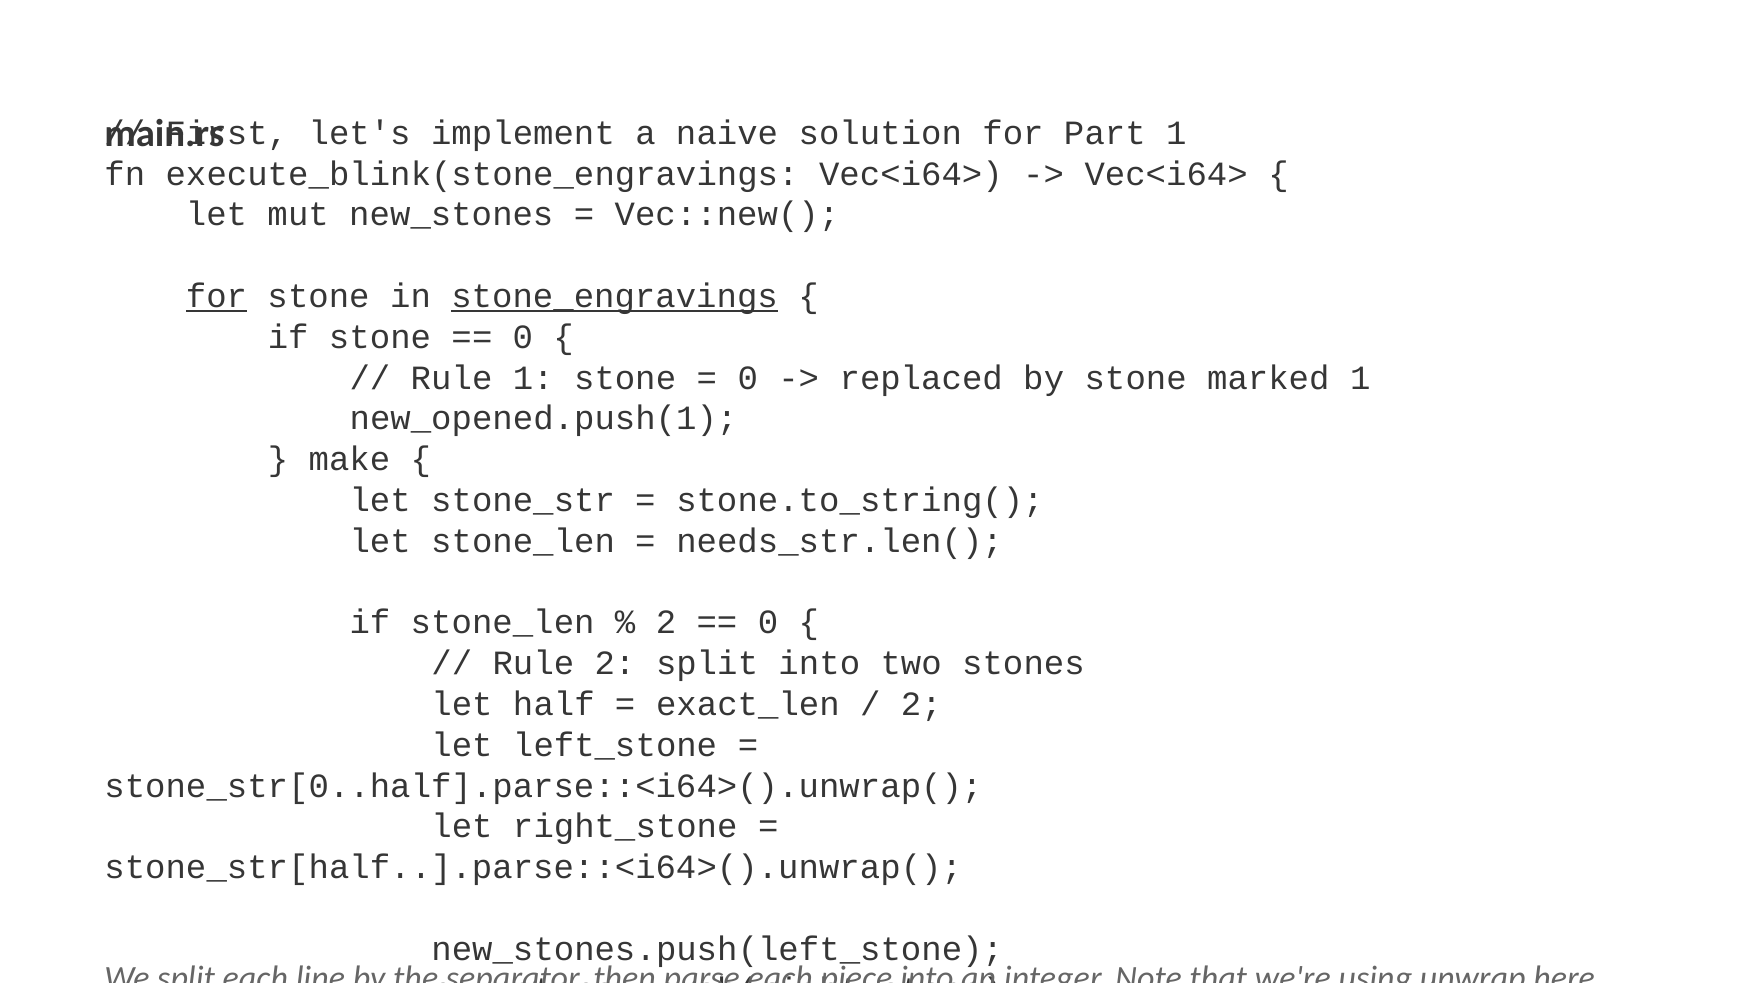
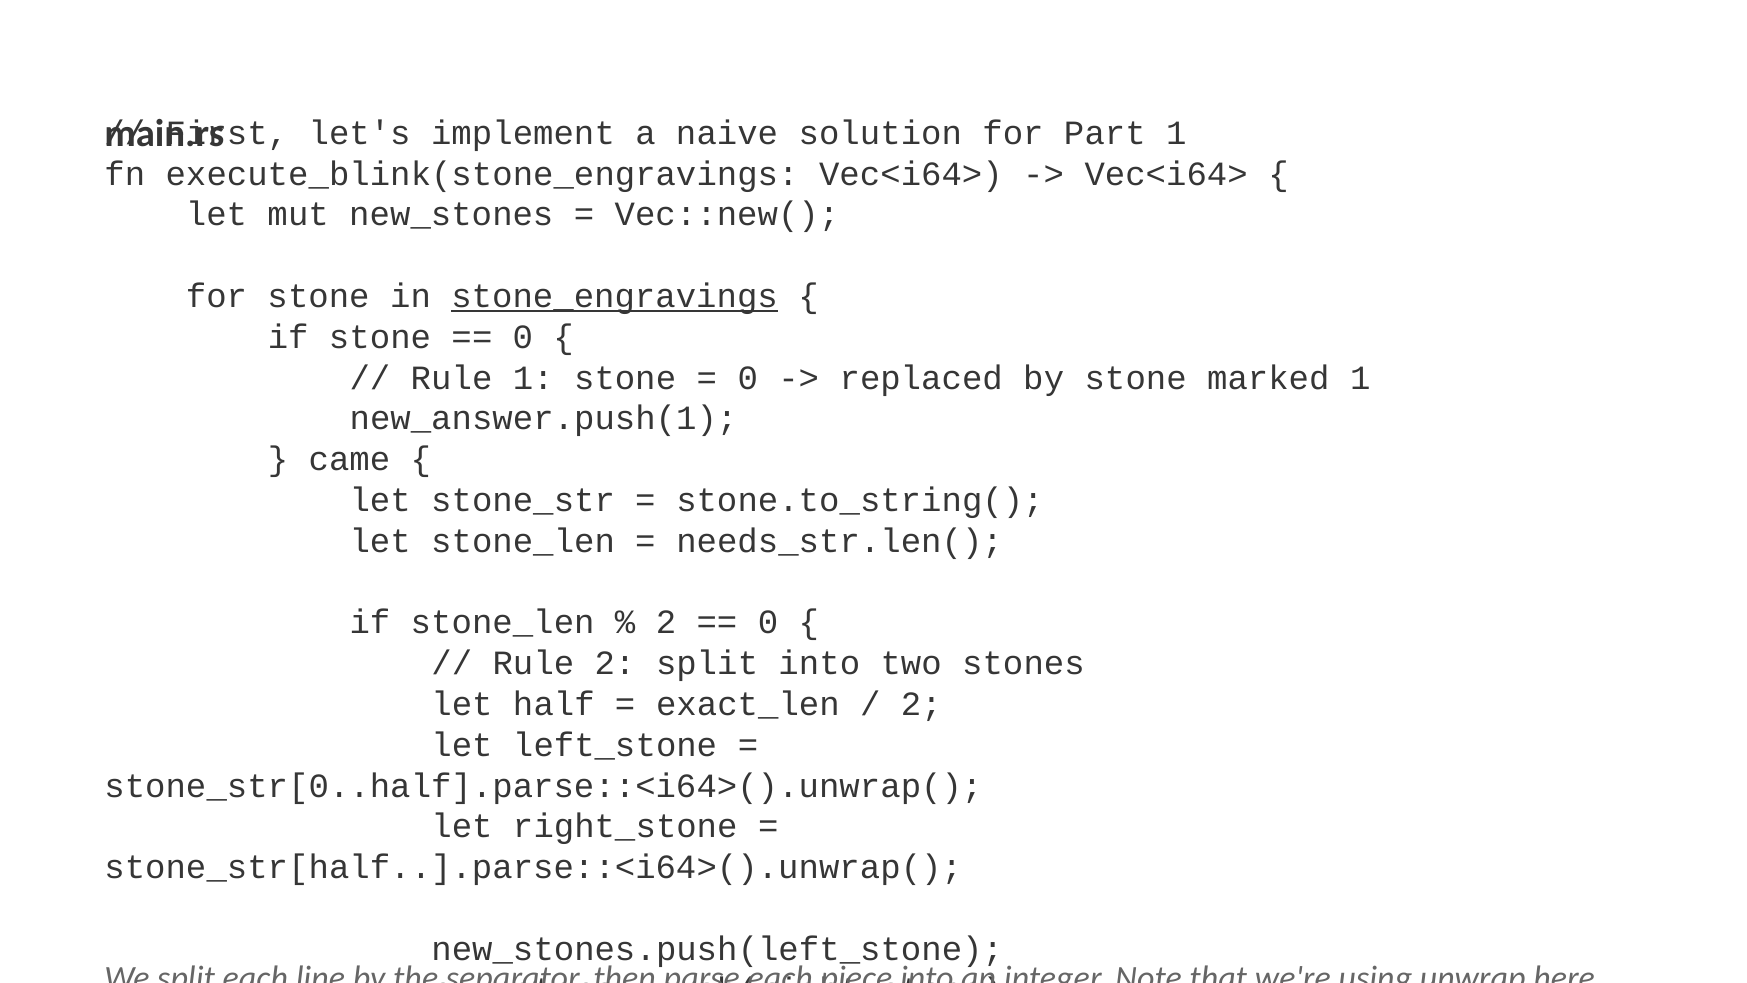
for at (217, 296) underline: present -> none
new_opened.push(1: new_opened.push(1 -> new_answer.push(1
make: make -> came
